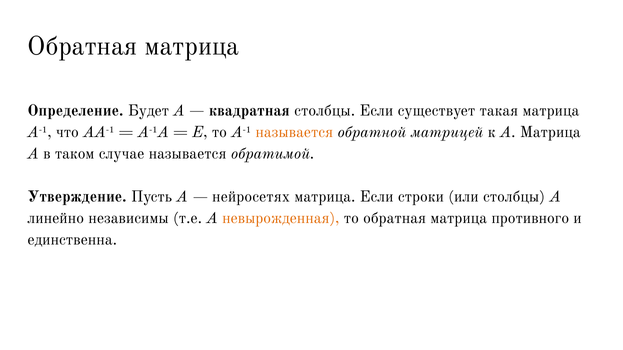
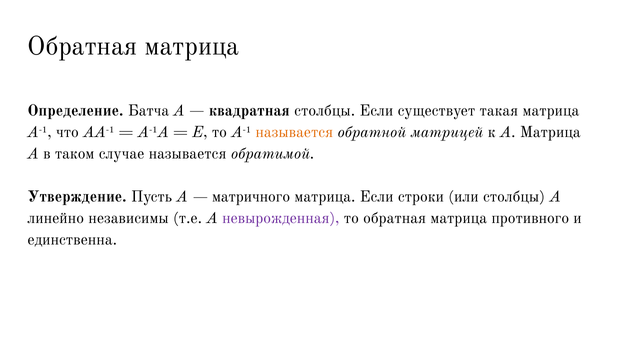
Будет: Будет -> Батча
нейросетях: нейросетях -> матричного
невырожденная colour: orange -> purple
